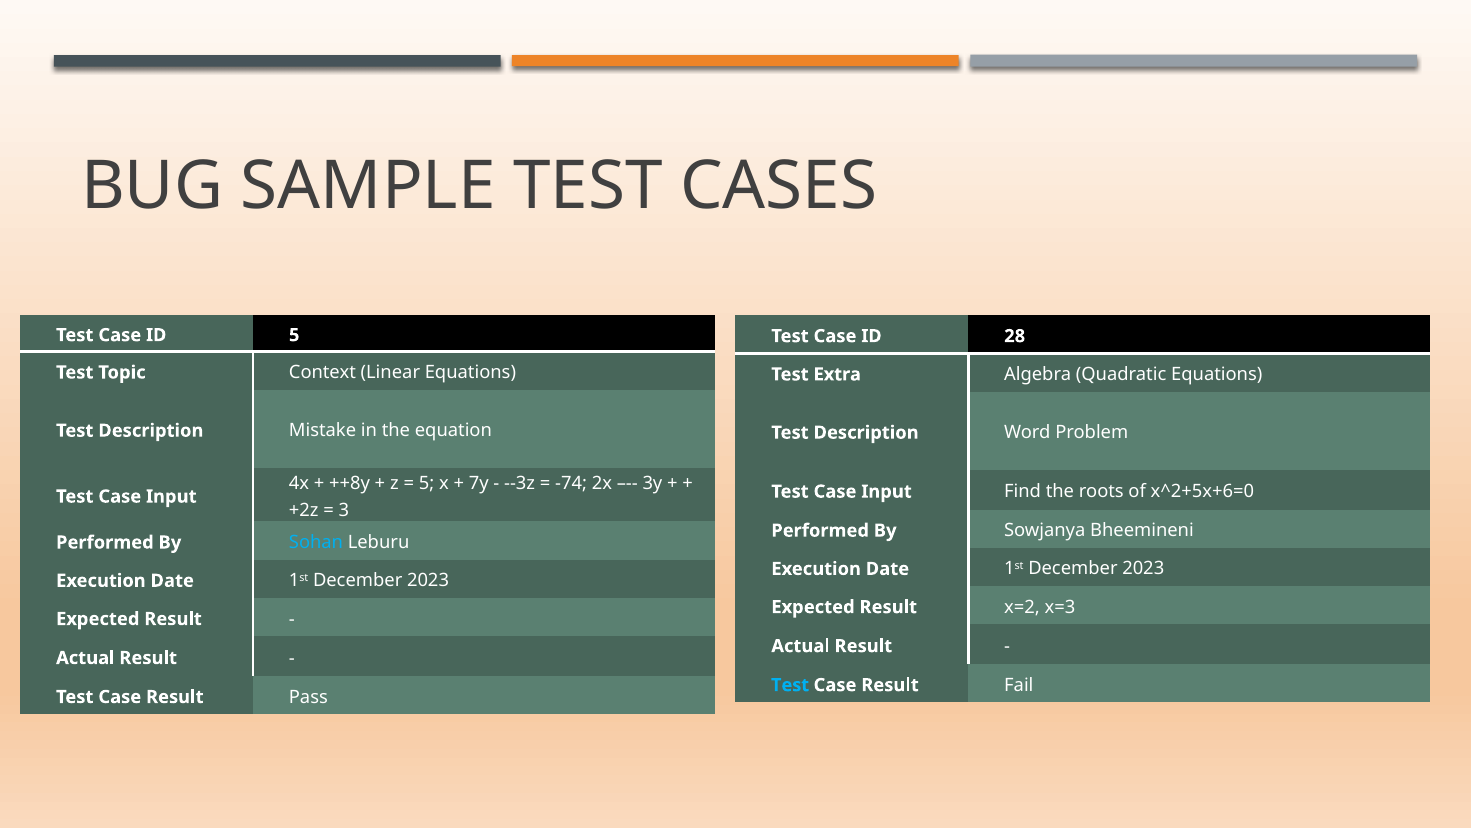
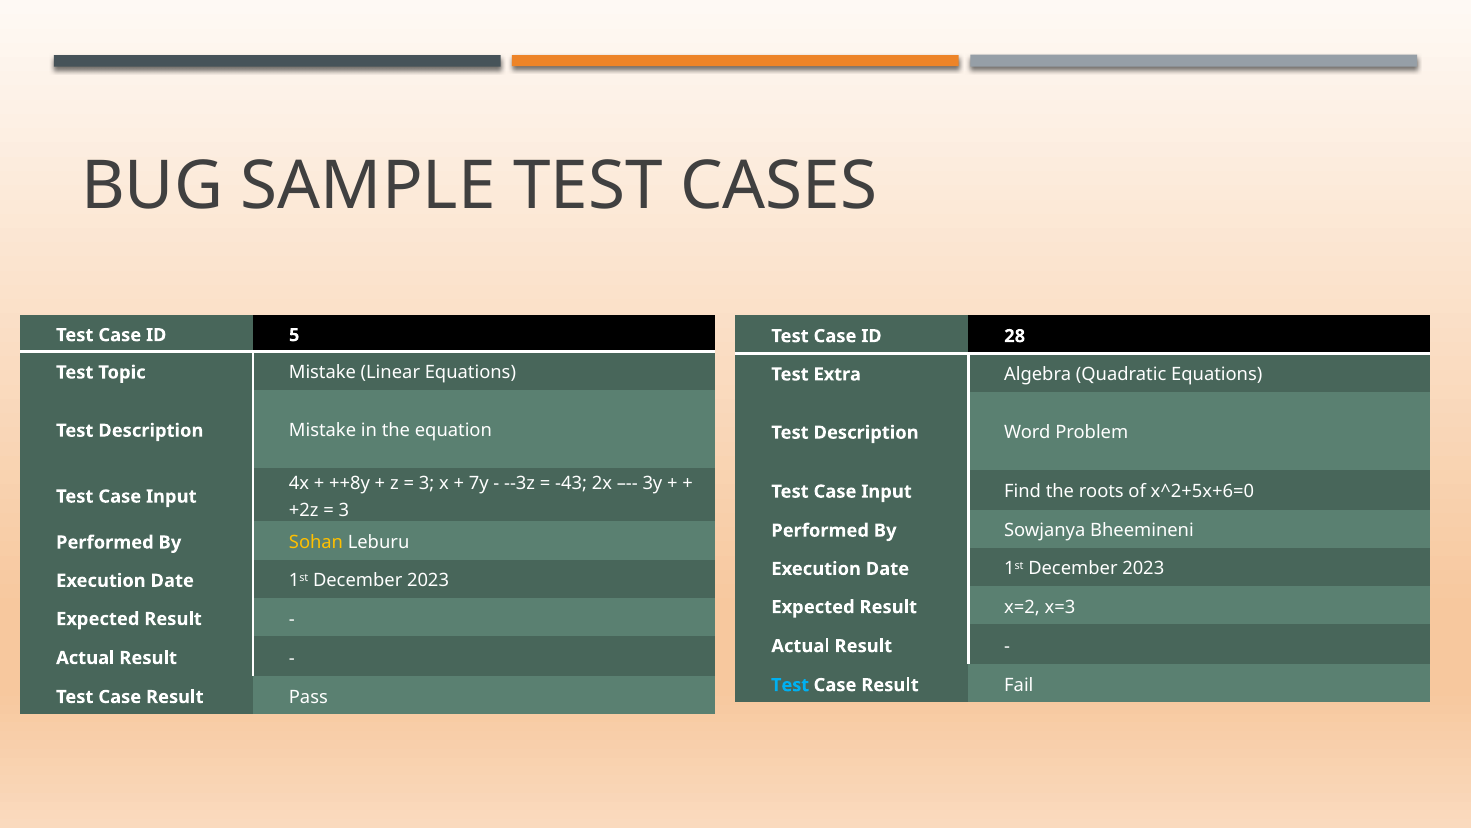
Topic Context: Context -> Mistake
5 at (427, 483): 5 -> 3
-74: -74 -> -43
Sohan colour: light blue -> yellow
